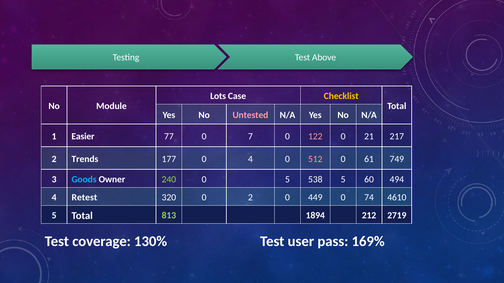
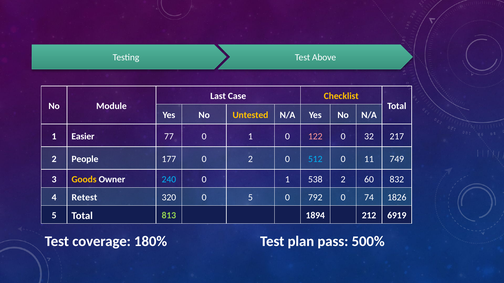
Lots: Lots -> Last
Untested colour: pink -> yellow
77 0 7: 7 -> 1
21: 21 -> 32
Trends: Trends -> People
0 4: 4 -> 2
512 colour: pink -> light blue
61: 61 -> 11
Goods colour: light blue -> yellow
240 colour: light green -> light blue
5 at (287, 180): 5 -> 1
538 5: 5 -> 2
494: 494 -> 832
0 2: 2 -> 5
449: 449 -> 792
4610: 4610 -> 1826
2719: 2719 -> 6919
130%: 130% -> 180%
user: user -> plan
169%: 169% -> 500%
